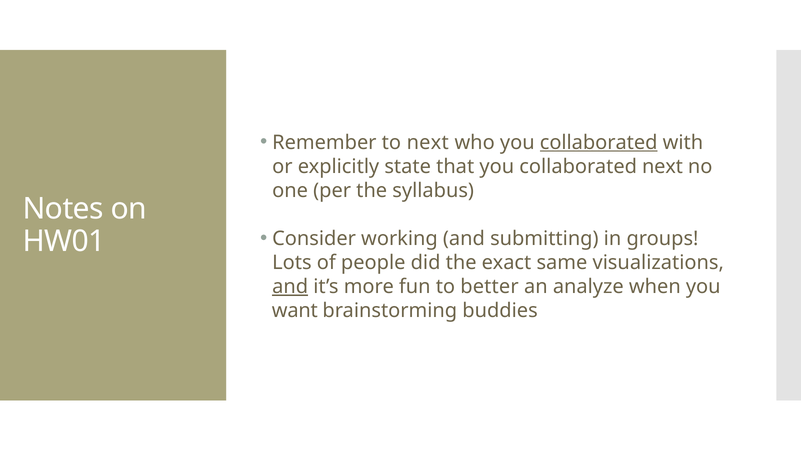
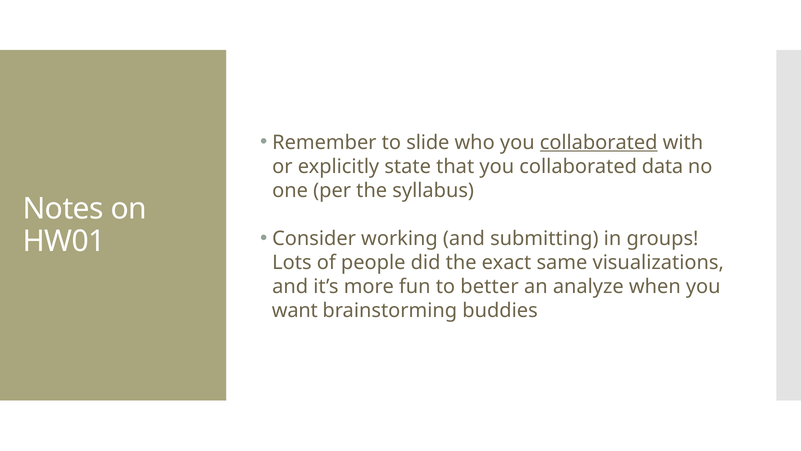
to next: next -> slide
collaborated next: next -> data
and at (290, 286) underline: present -> none
